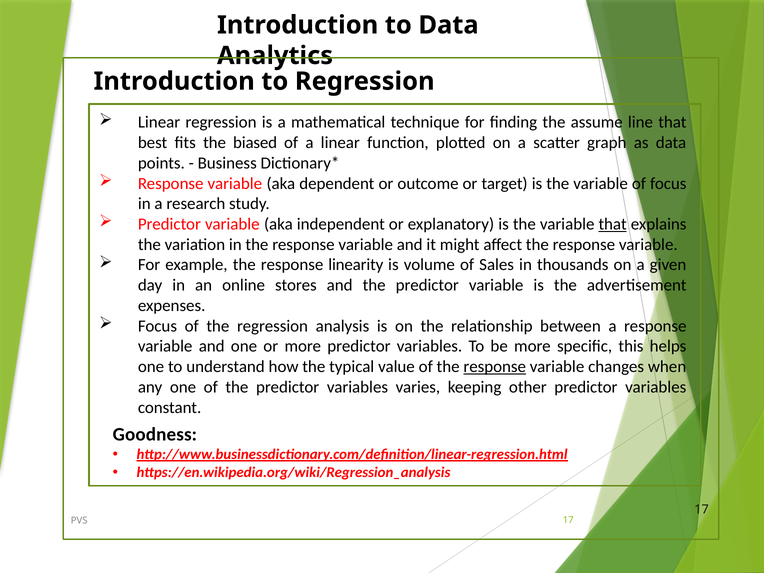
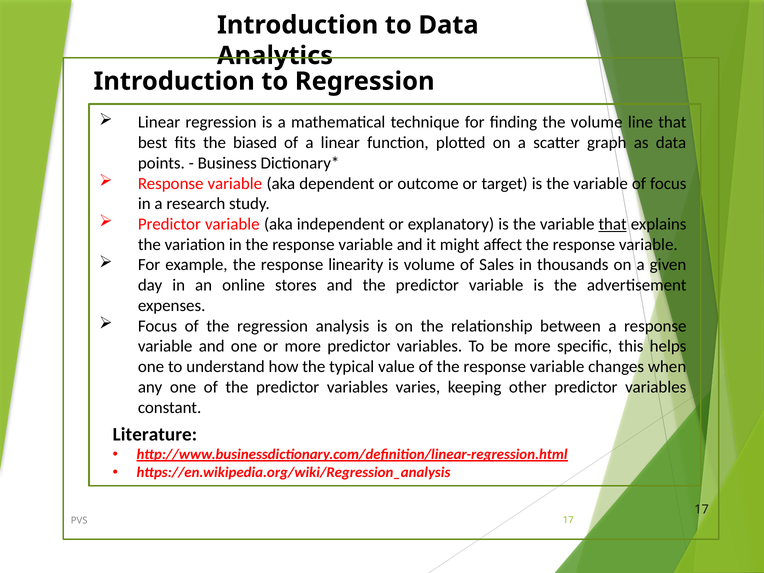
the assume: assume -> volume
response at (495, 367) underline: present -> none
Goodness: Goodness -> Literature
